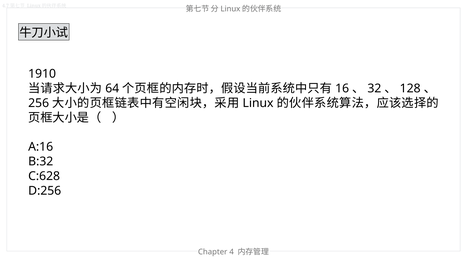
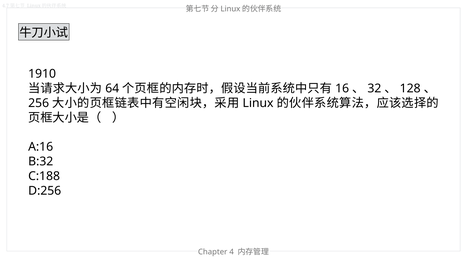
C:628: C:628 -> C:188
